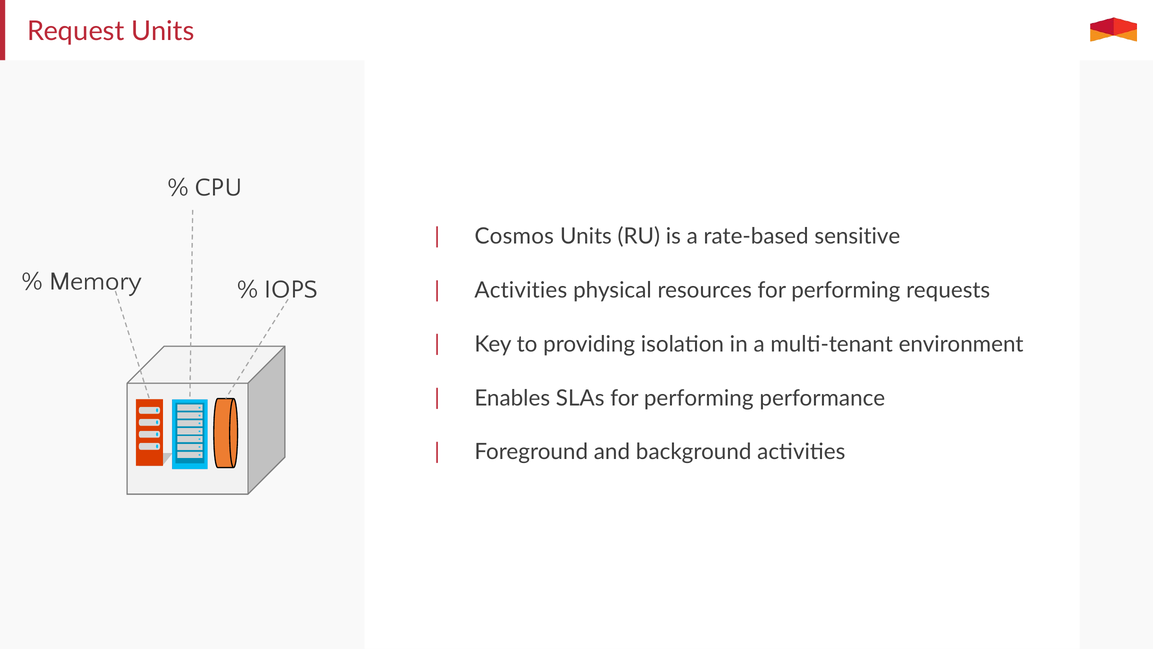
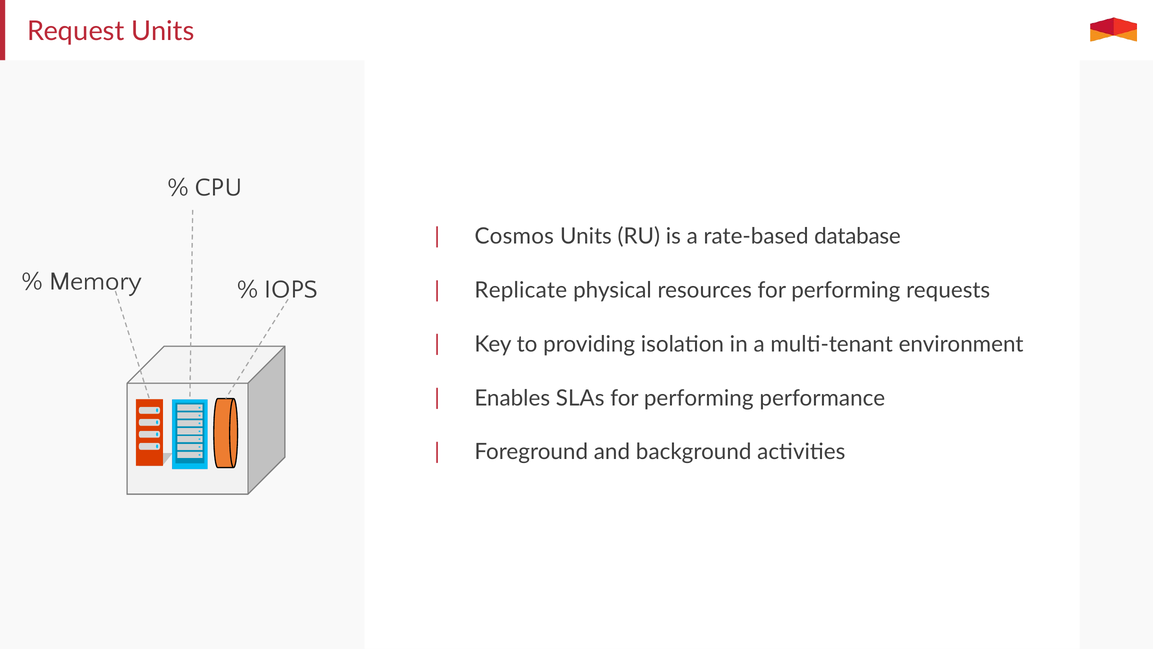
sensitive: sensitive -> database
Activities at (521, 290): Activities -> Replicate
